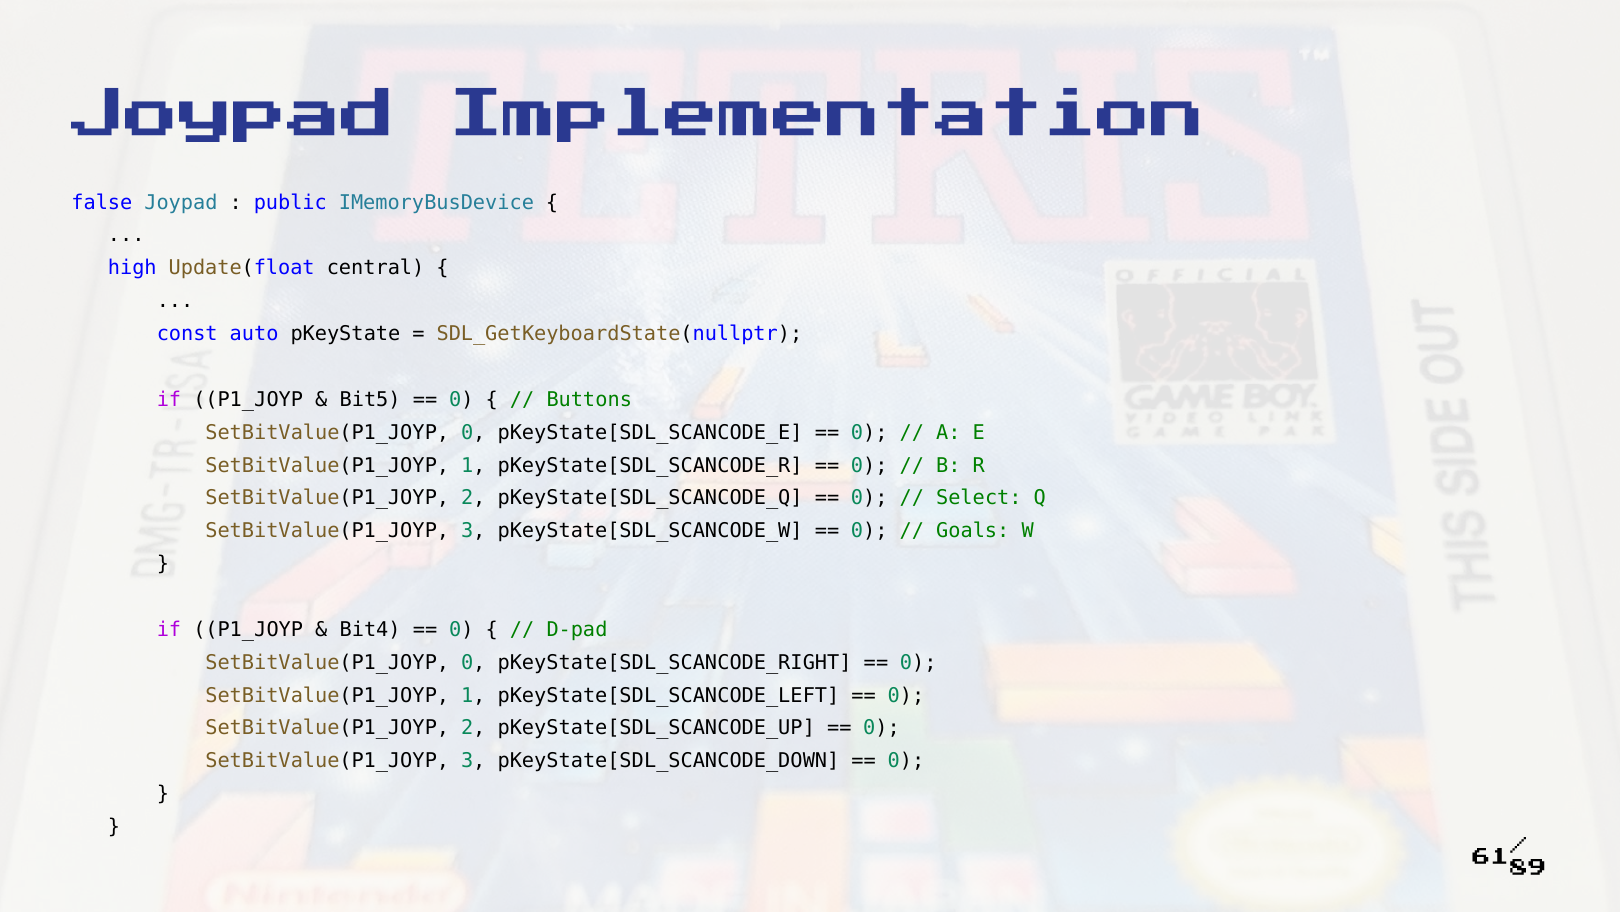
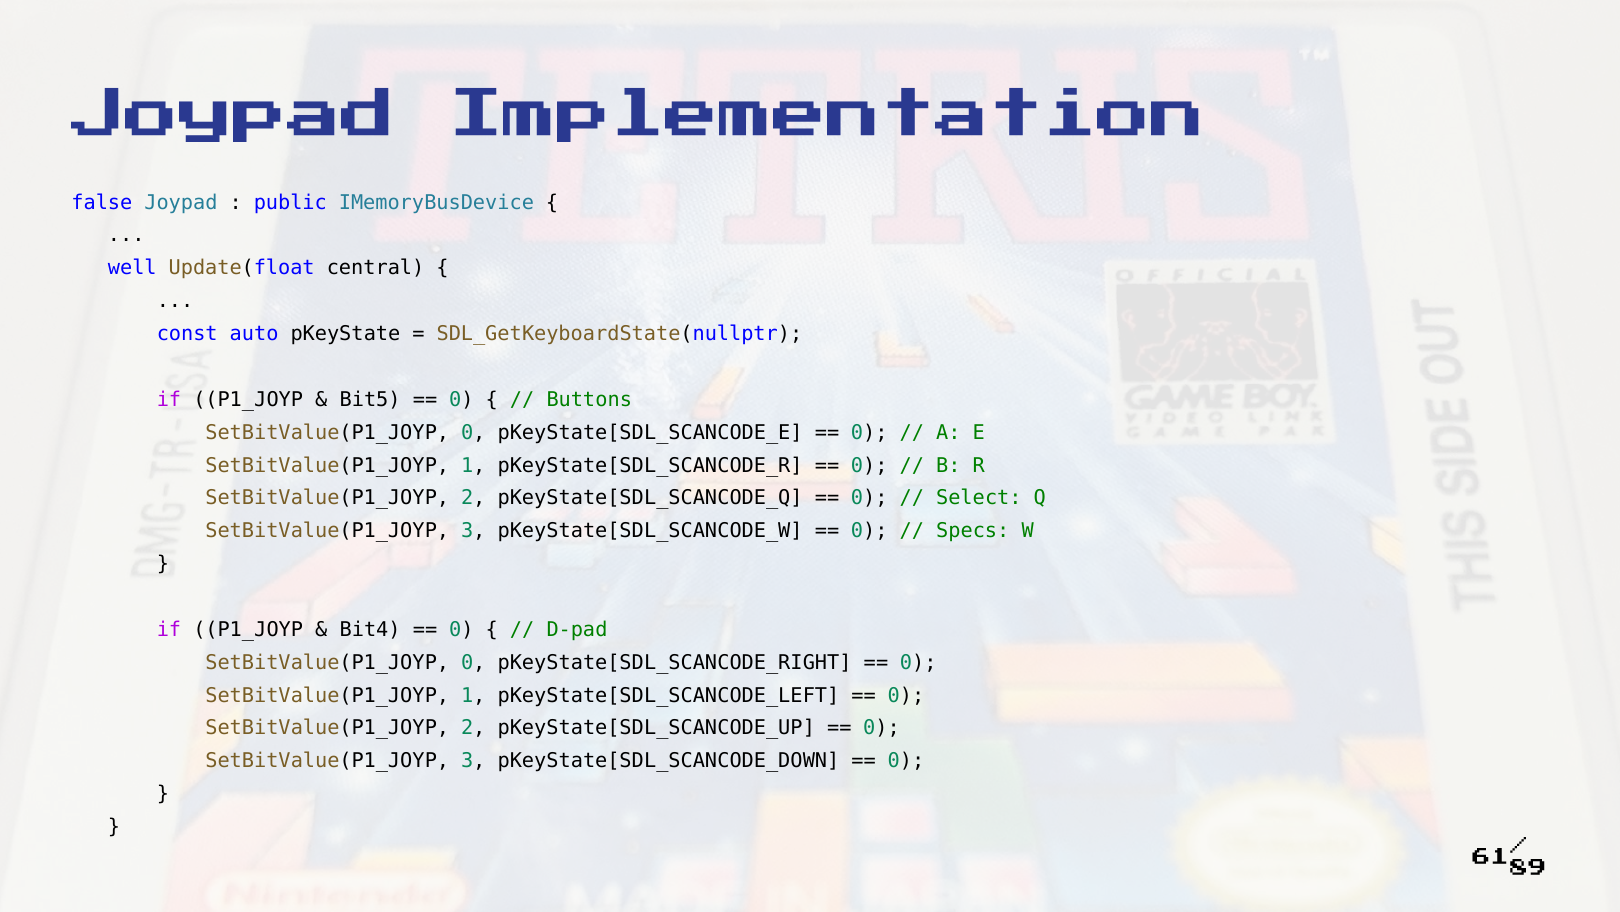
high: high -> well
Goals: Goals -> Specs
